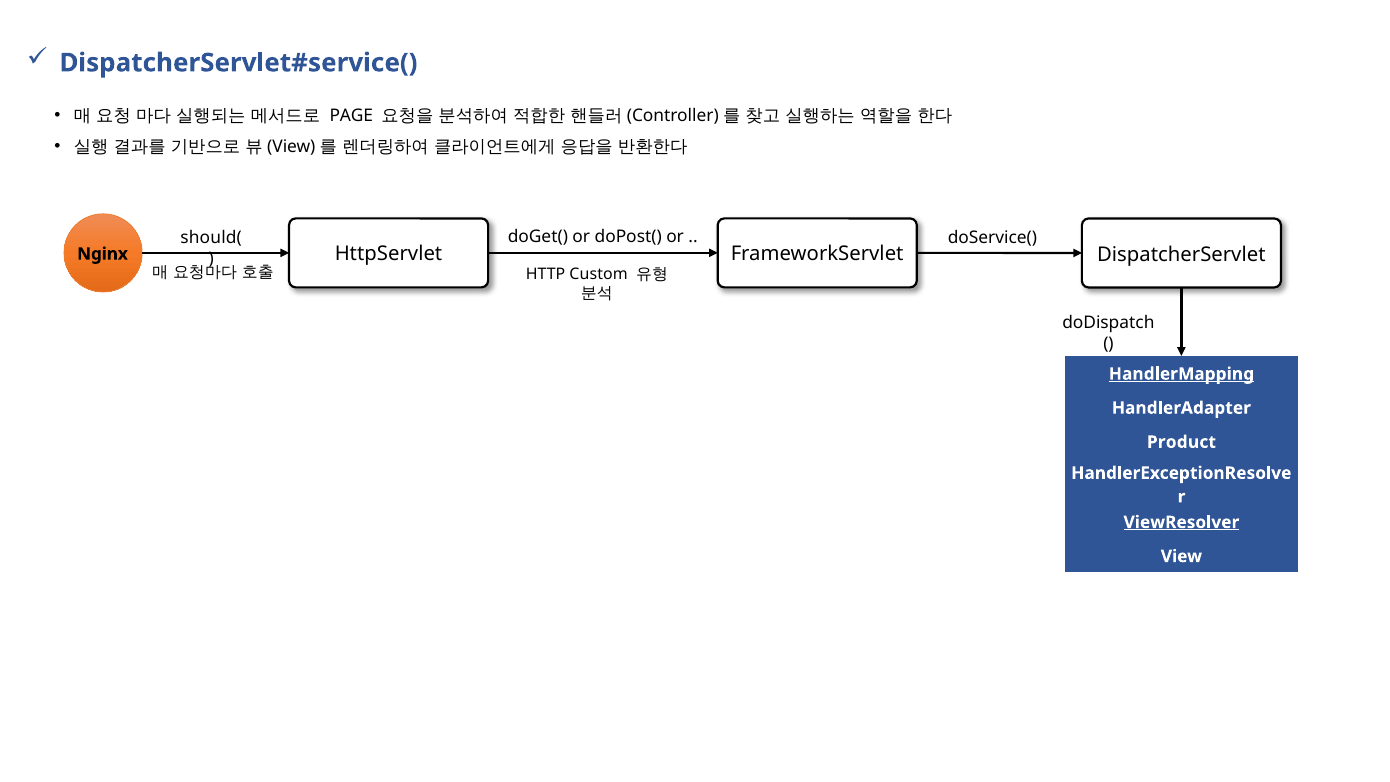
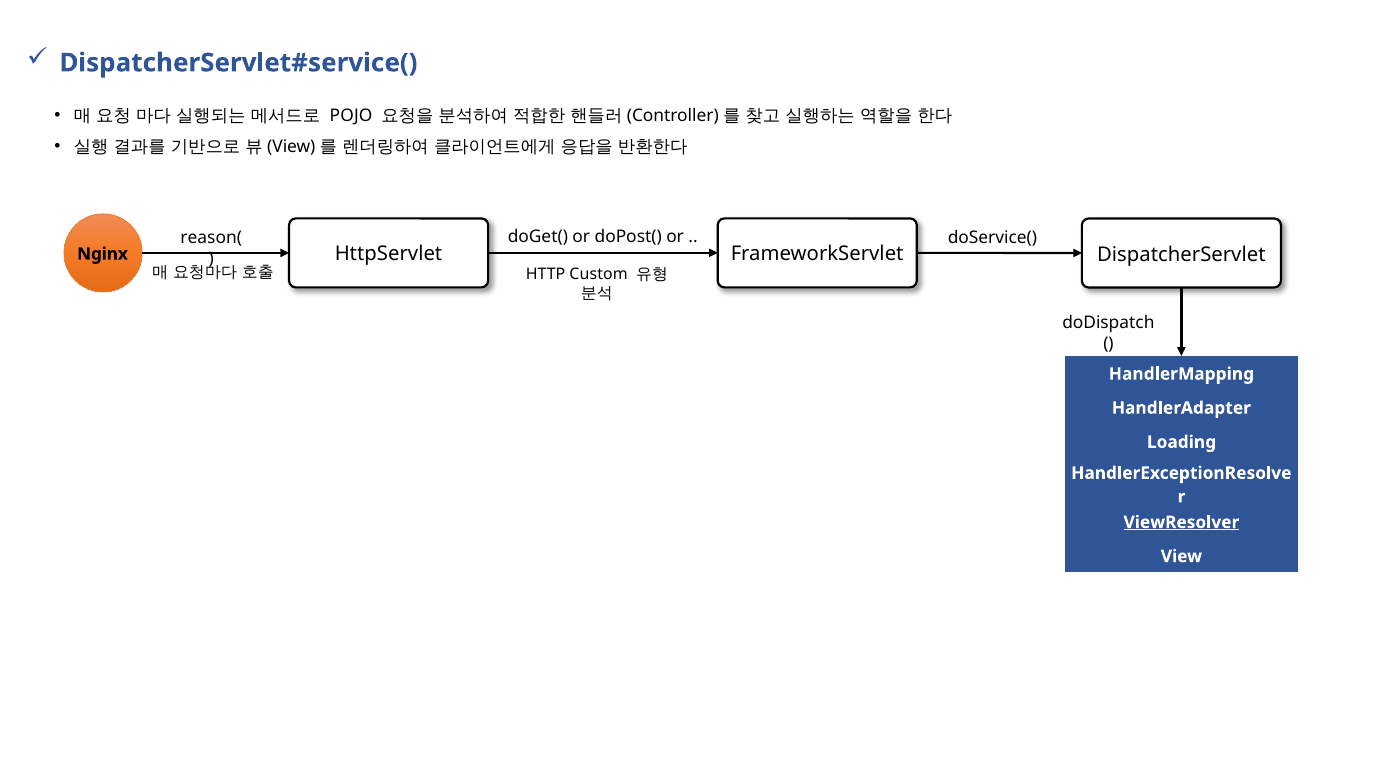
PAGE: PAGE -> POJO
should(: should( -> reason(
HandlerMapping underline: present -> none
Product: Product -> Loading
